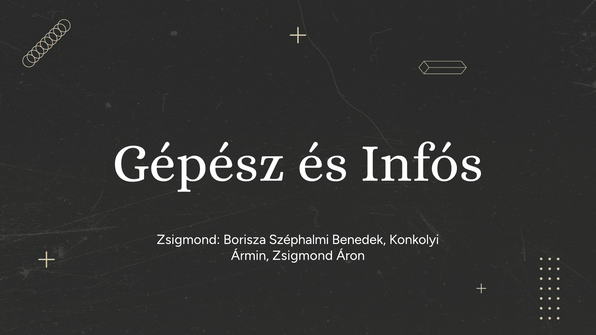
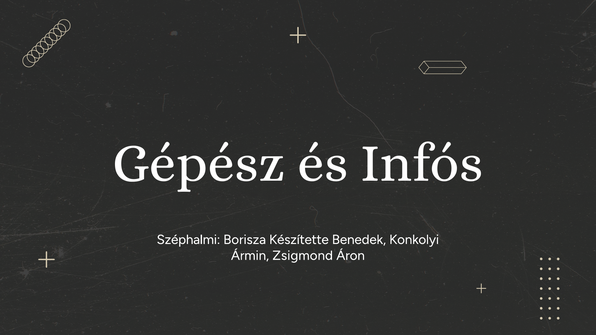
Zsigmond at (188, 240): Zsigmond -> Széphalmi
Széphalmi: Széphalmi -> Készítette
